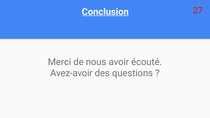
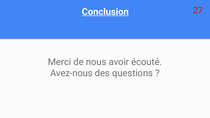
Avez-avoir: Avez-avoir -> Avez-nous
